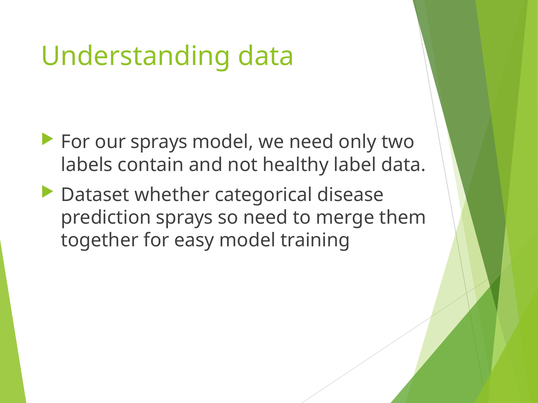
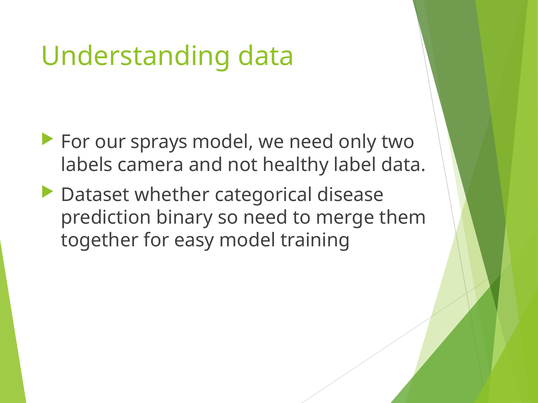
contain: contain -> camera
prediction sprays: sprays -> binary
